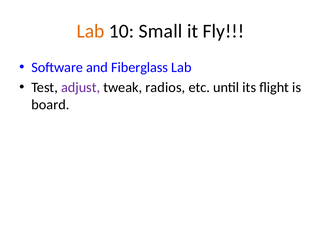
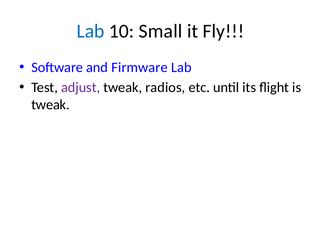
Lab at (91, 31) colour: orange -> blue
Fiberglass: Fiberglass -> Firmware
board at (50, 104): board -> tweak
